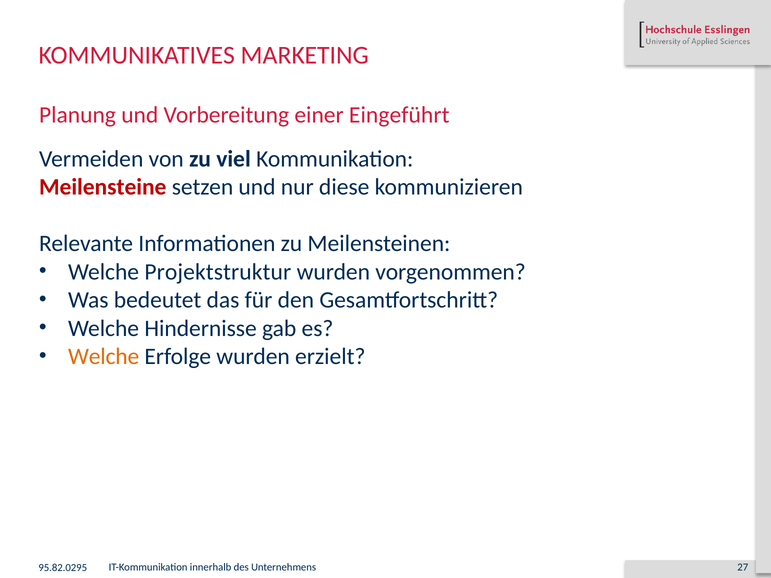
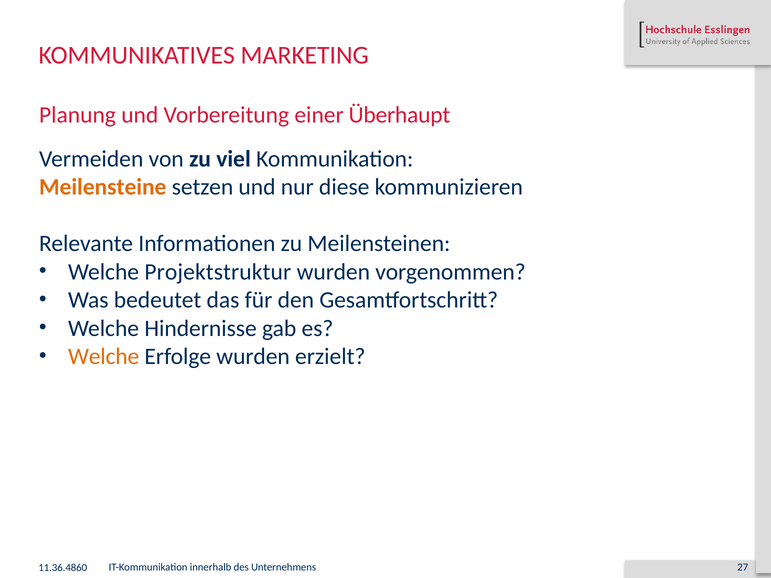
Eingeführt: Eingeführt -> Überhaupt
Meilensteine colour: red -> orange
95.82.0295: 95.82.0295 -> 11.36.4860
